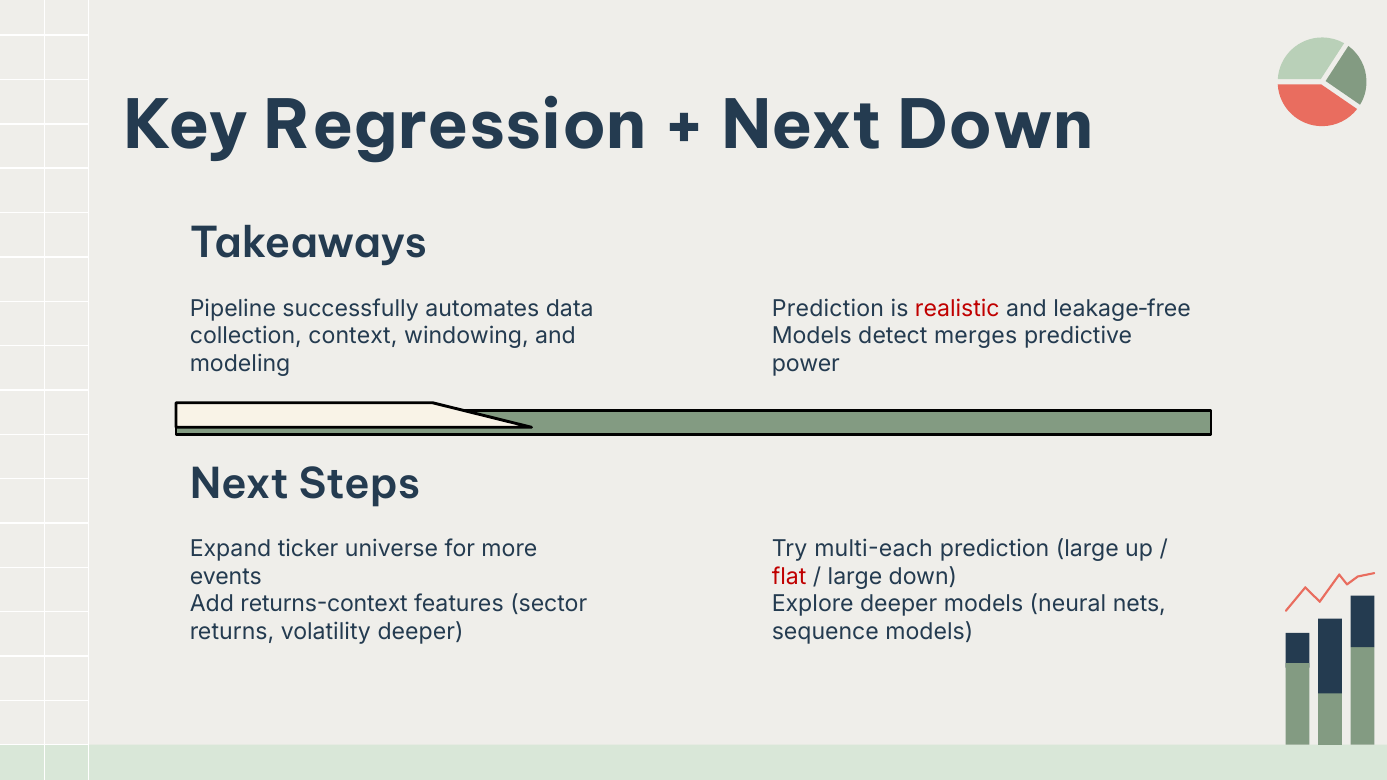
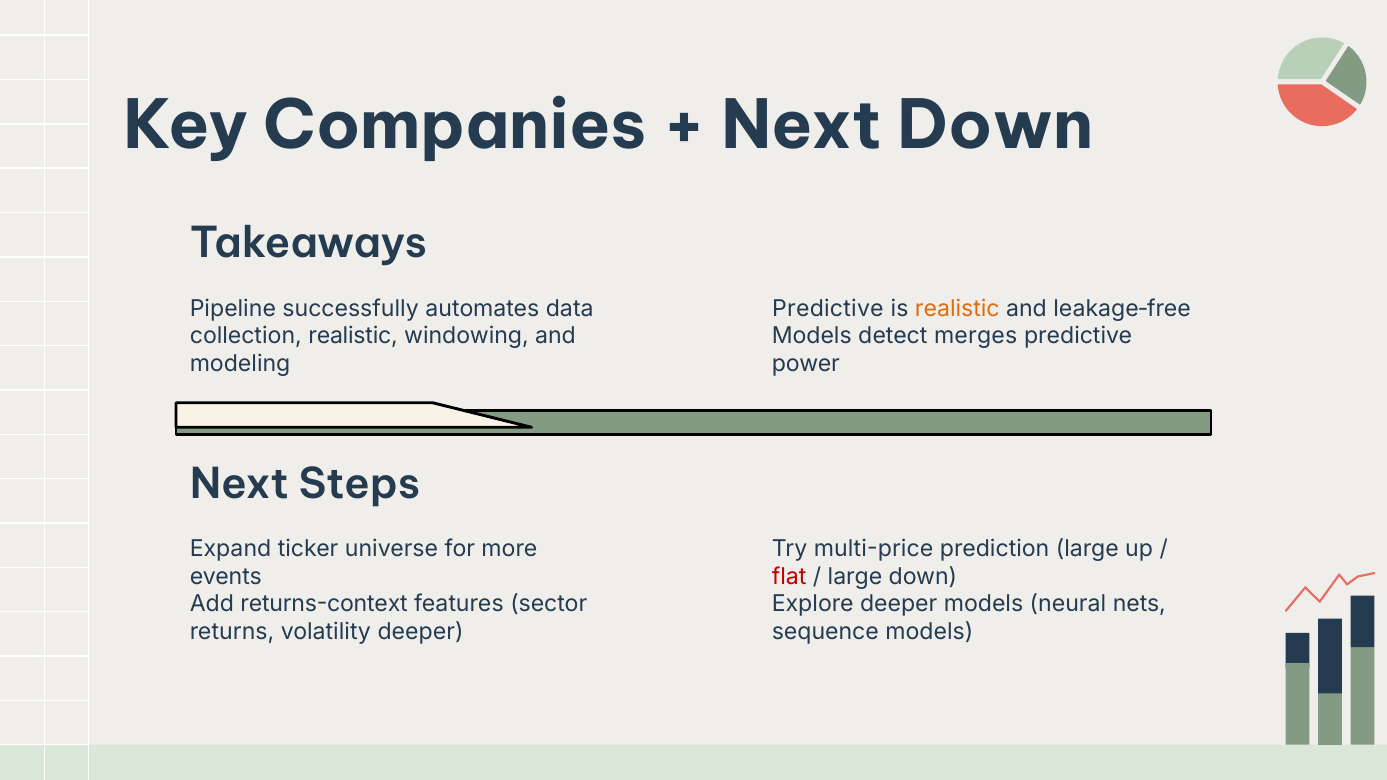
Regression: Regression -> Companies
Prediction at (828, 309): Prediction -> Predictive
realistic at (957, 309) colour: red -> orange
collection context: context -> realistic
multi-each: multi-each -> multi-price
